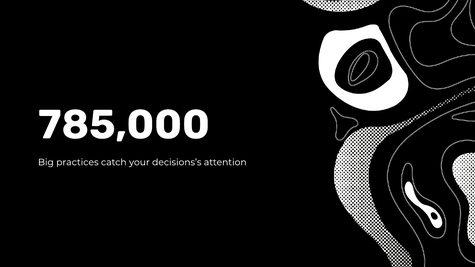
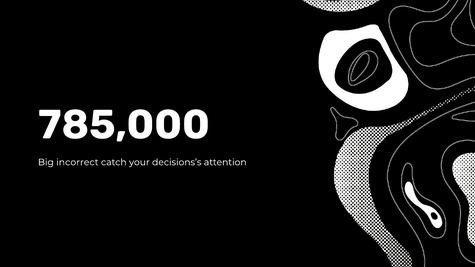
practices: practices -> incorrect
